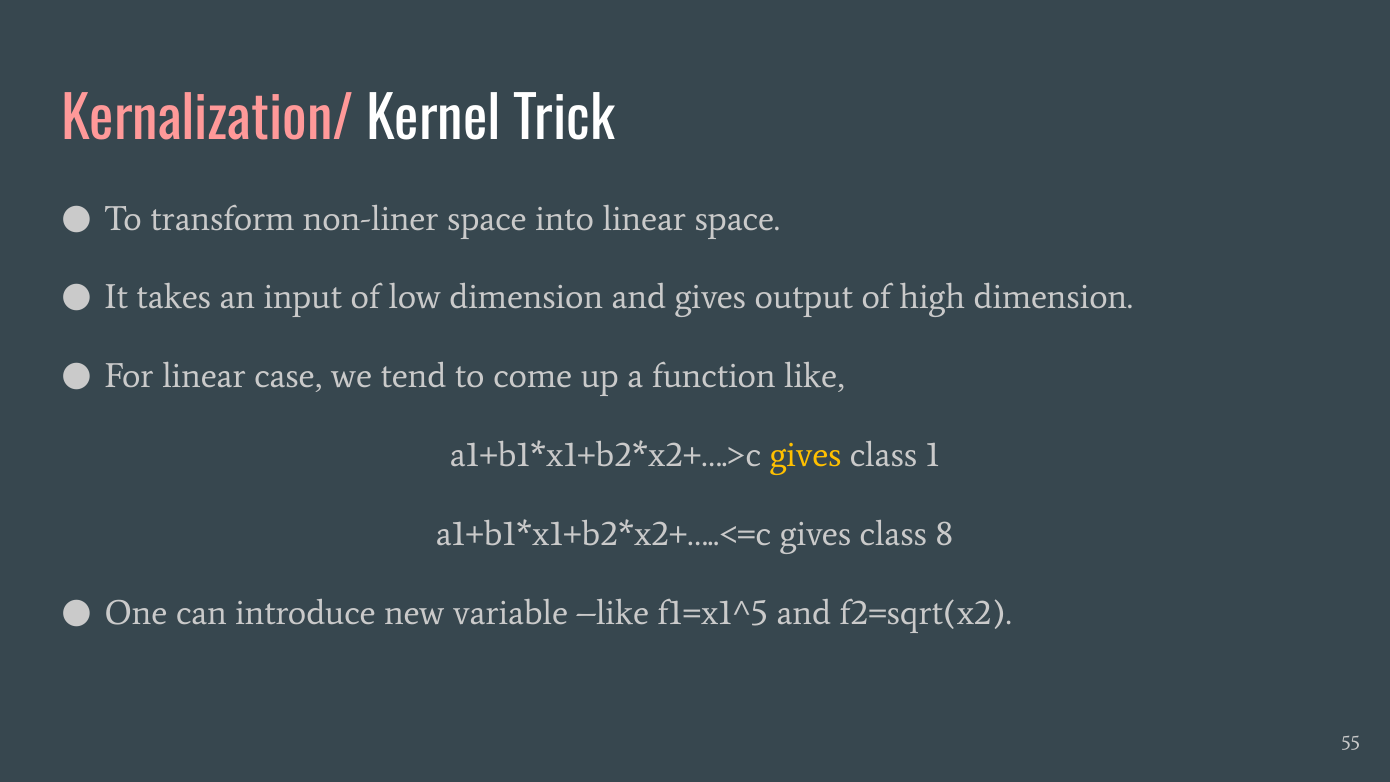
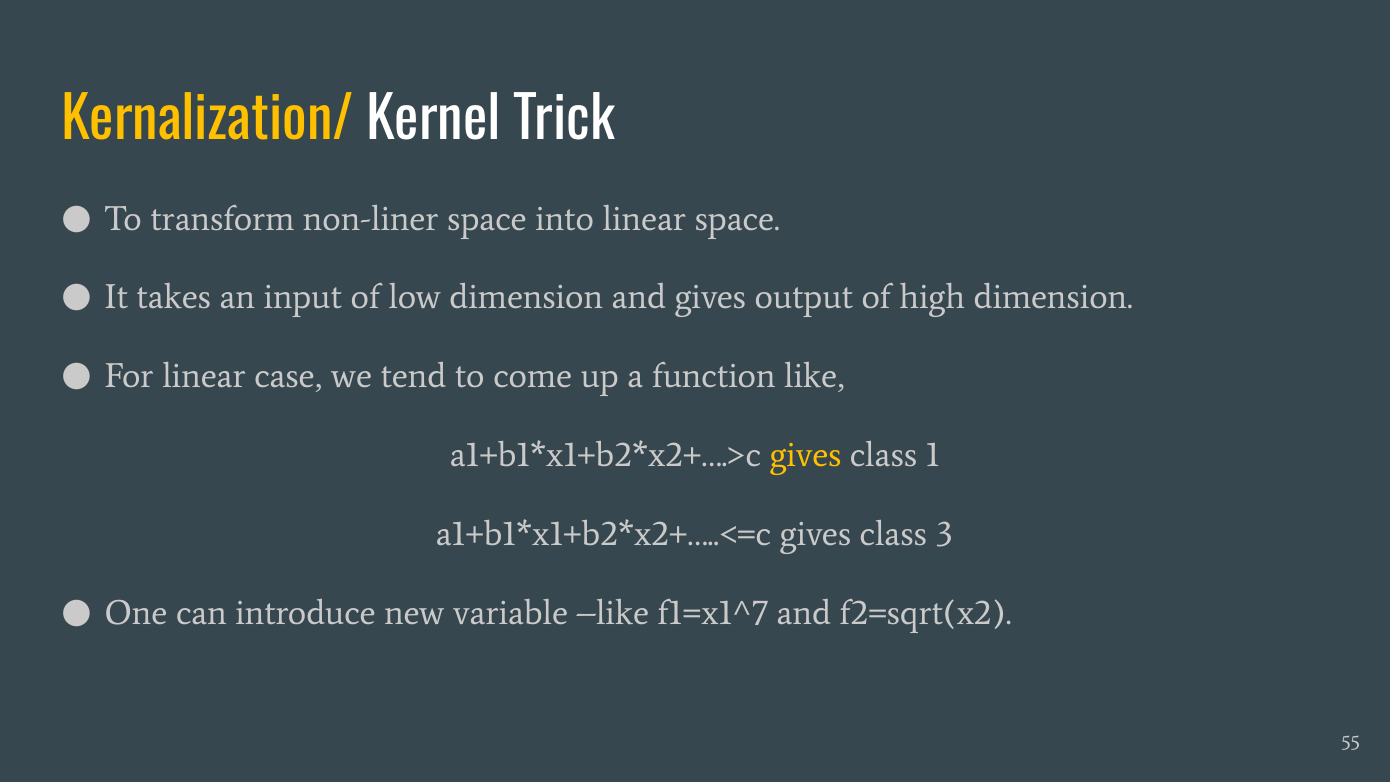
Kernalization/ colour: pink -> yellow
8: 8 -> 3
f1=x1^5: f1=x1^5 -> f1=x1^7
